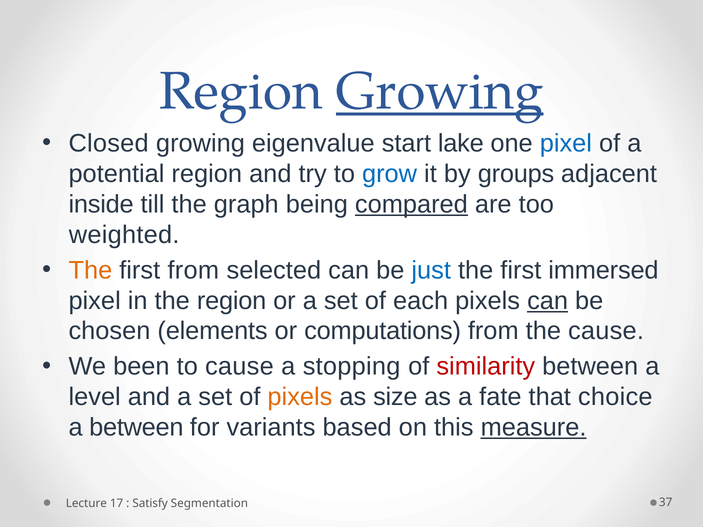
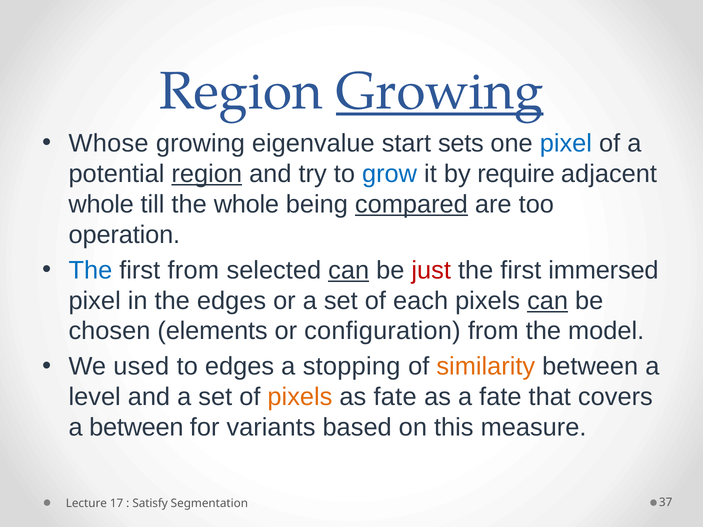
Closed: Closed -> Whose
lake: lake -> sets
region at (207, 174) underline: none -> present
groups: groups -> require
inside at (101, 204): inside -> whole
the graph: graph -> whole
weighted: weighted -> operation
The at (90, 270) colour: orange -> blue
can at (349, 270) underline: none -> present
just colour: blue -> red
the region: region -> edges
computations: computations -> configuration
the cause: cause -> model
been: been -> used
to cause: cause -> edges
similarity colour: red -> orange
as size: size -> fate
choice: choice -> covers
measure underline: present -> none
